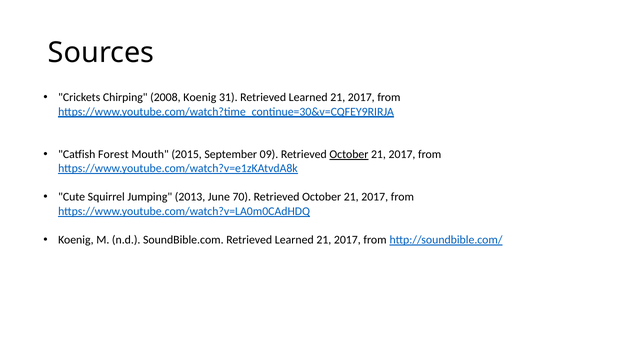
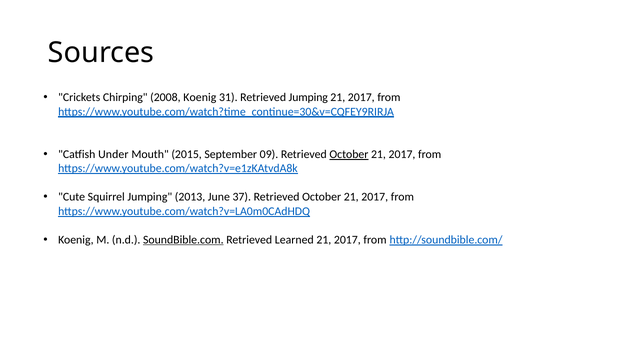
31 Retrieved Learned: Learned -> Jumping
Forest: Forest -> Under
70: 70 -> 37
SoundBible.com underline: none -> present
